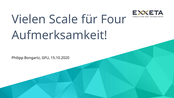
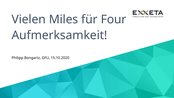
Scale: Scale -> Miles
